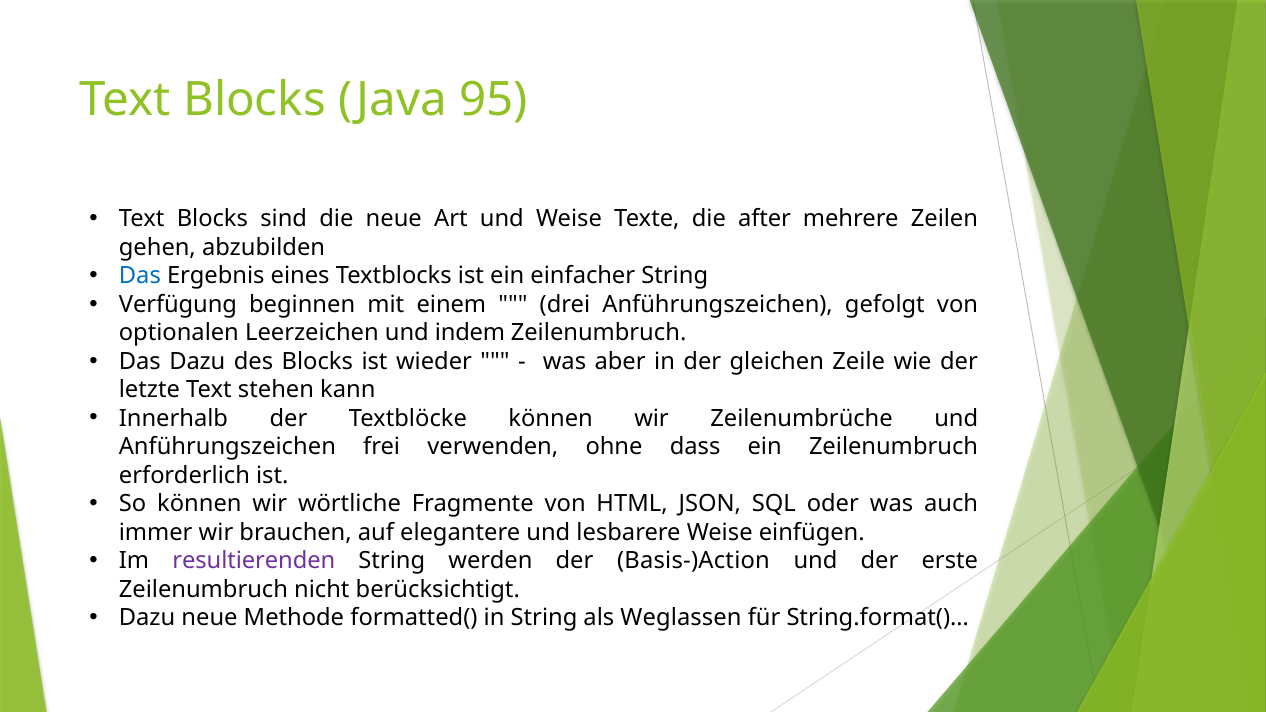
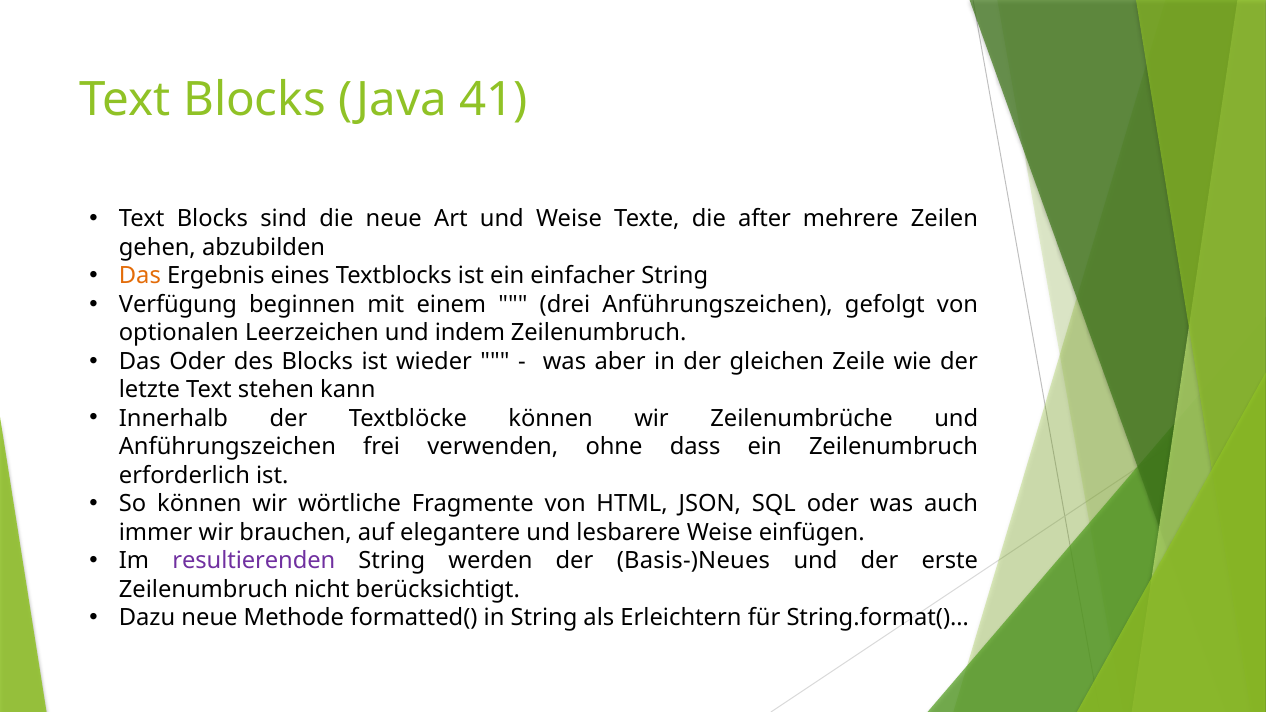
95: 95 -> 41
Das at (140, 276) colour: blue -> orange
Das Dazu: Dazu -> Oder
Basis-)Action: Basis-)Action -> Basis-)Neues
Weglassen: Weglassen -> Erleichtern
